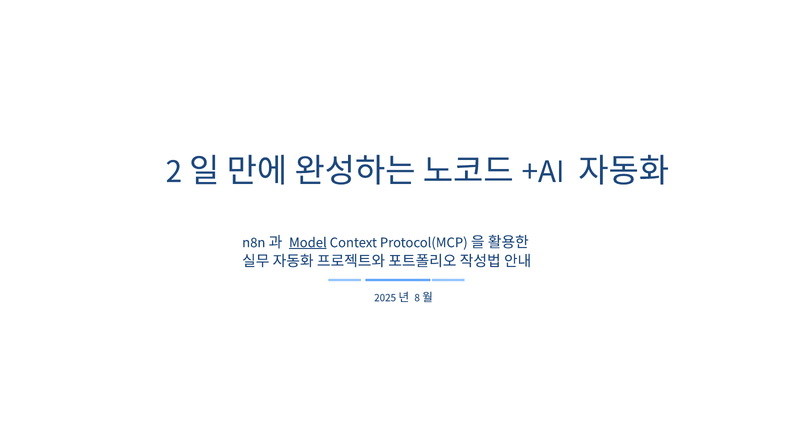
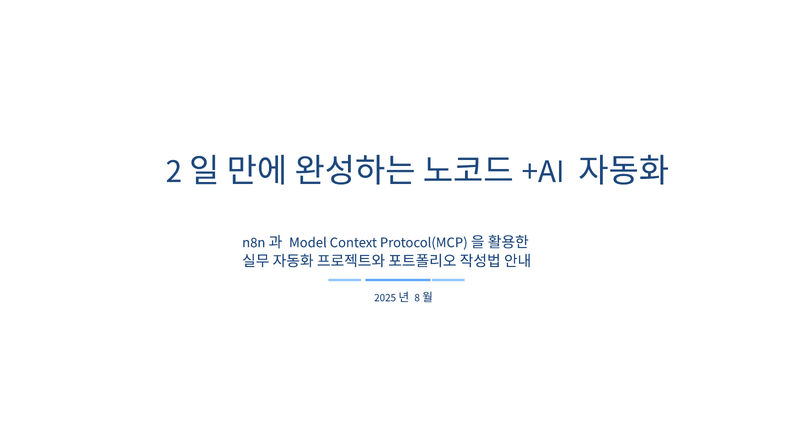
Model underline: present -> none
